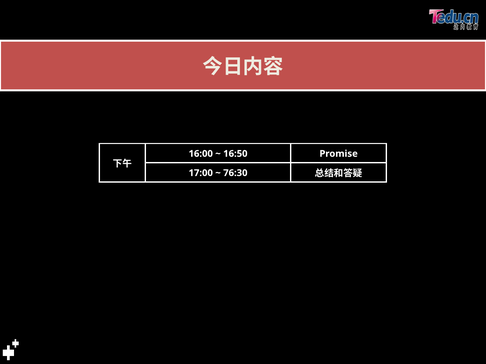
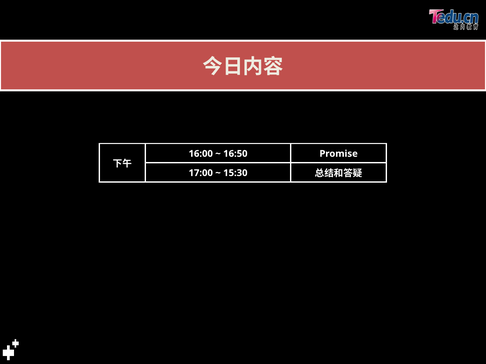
76:30: 76:30 -> 15:30
